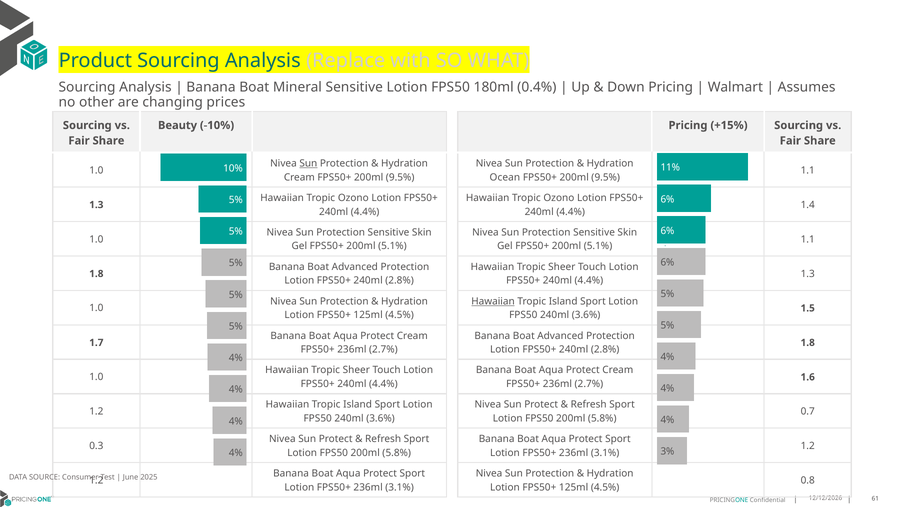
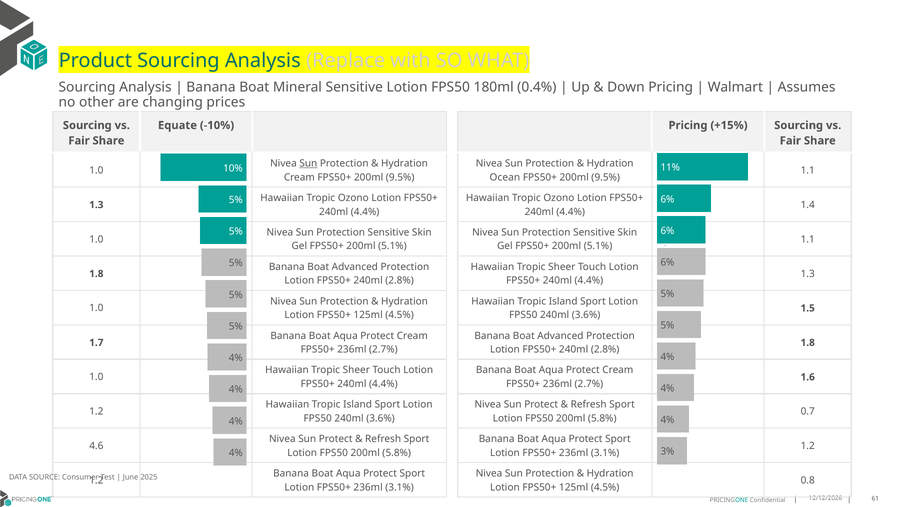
Beauty: Beauty -> Equate
Hawaiian at (493, 301) underline: present -> none
0.3: 0.3 -> 4.6
